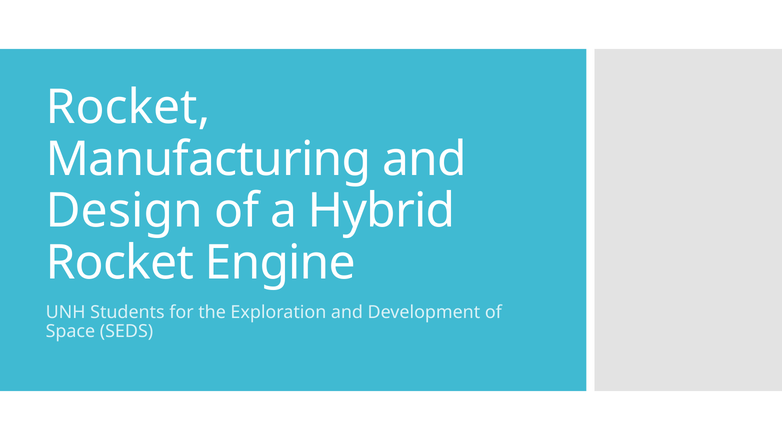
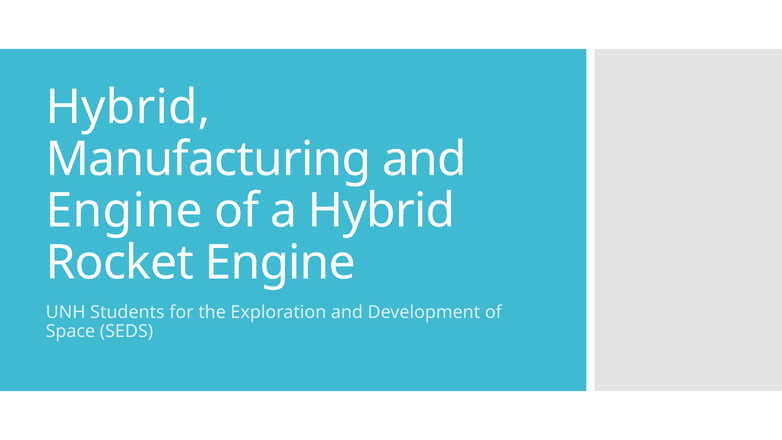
Rocket at (128, 107): Rocket -> Hybrid
Design at (124, 211): Design -> Engine
